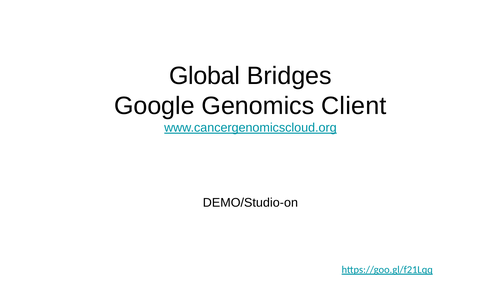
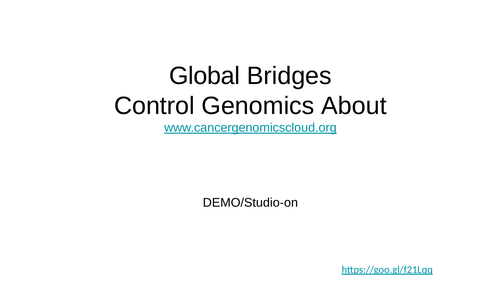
Google: Google -> Control
Client: Client -> About
